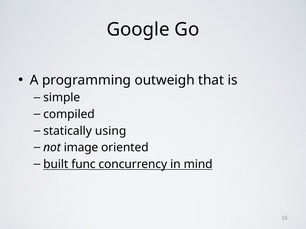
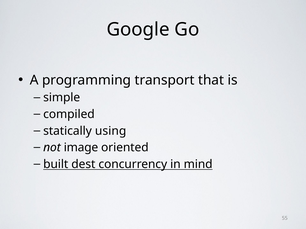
outweigh: outweigh -> transport
func: func -> dest
